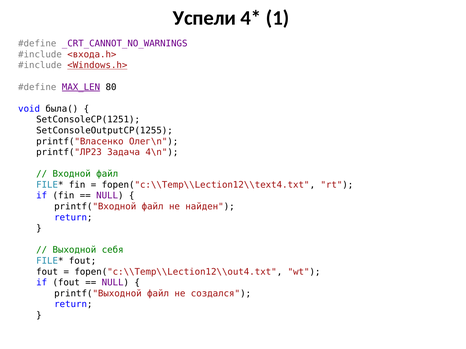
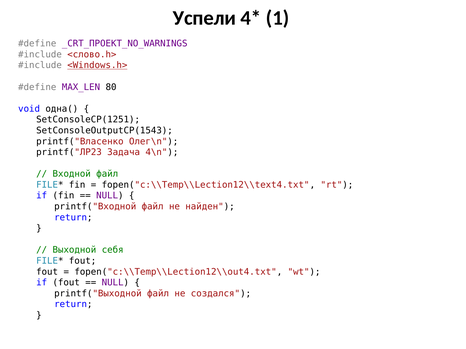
_CRT_CANNOT_NO_WARNINGS: _CRT_CANNOT_NO_WARNINGS -> _CRT_ПРОЕКТ_NO_WARNINGS
<входа.h>: <входа.h> -> <слово.h>
MAX_LEN underline: present -> none
была(: была( -> одна(
SetConsoleOutputCP(1255: SetConsoleOutputCP(1255 -> SetConsoleOutputCP(1543
